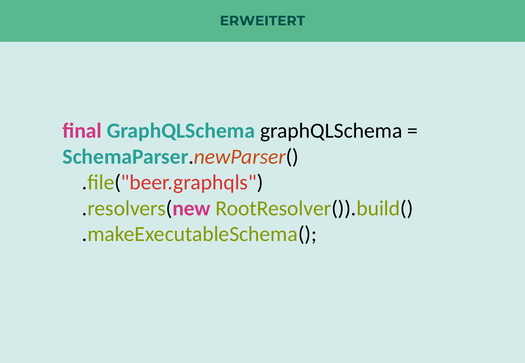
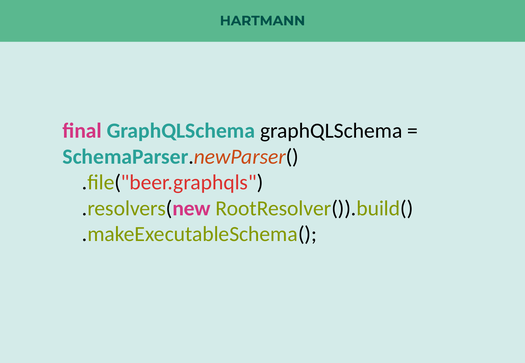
ERWEITERT: ERWEITERT -> HARTMANN
